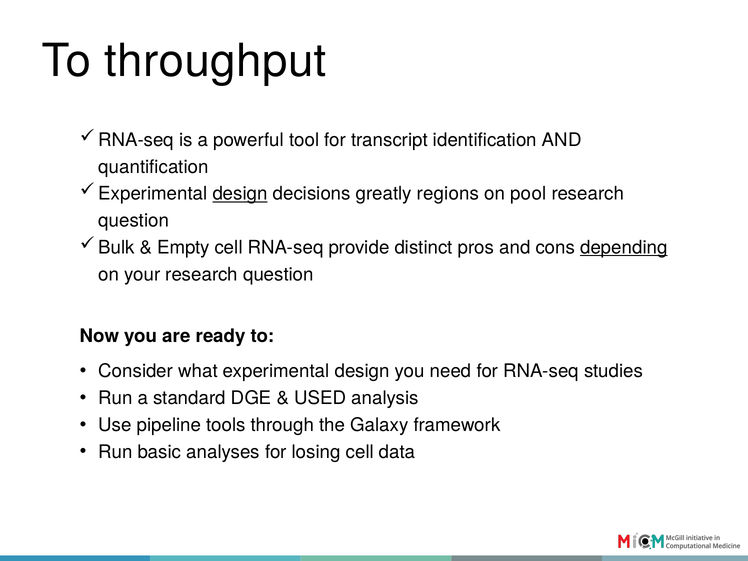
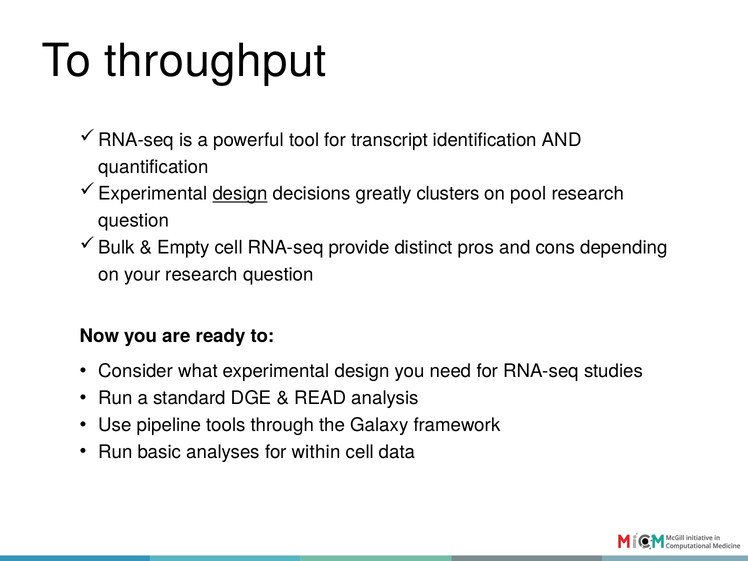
regions: regions -> clusters
depending underline: present -> none
USED: USED -> READ
losing: losing -> within
